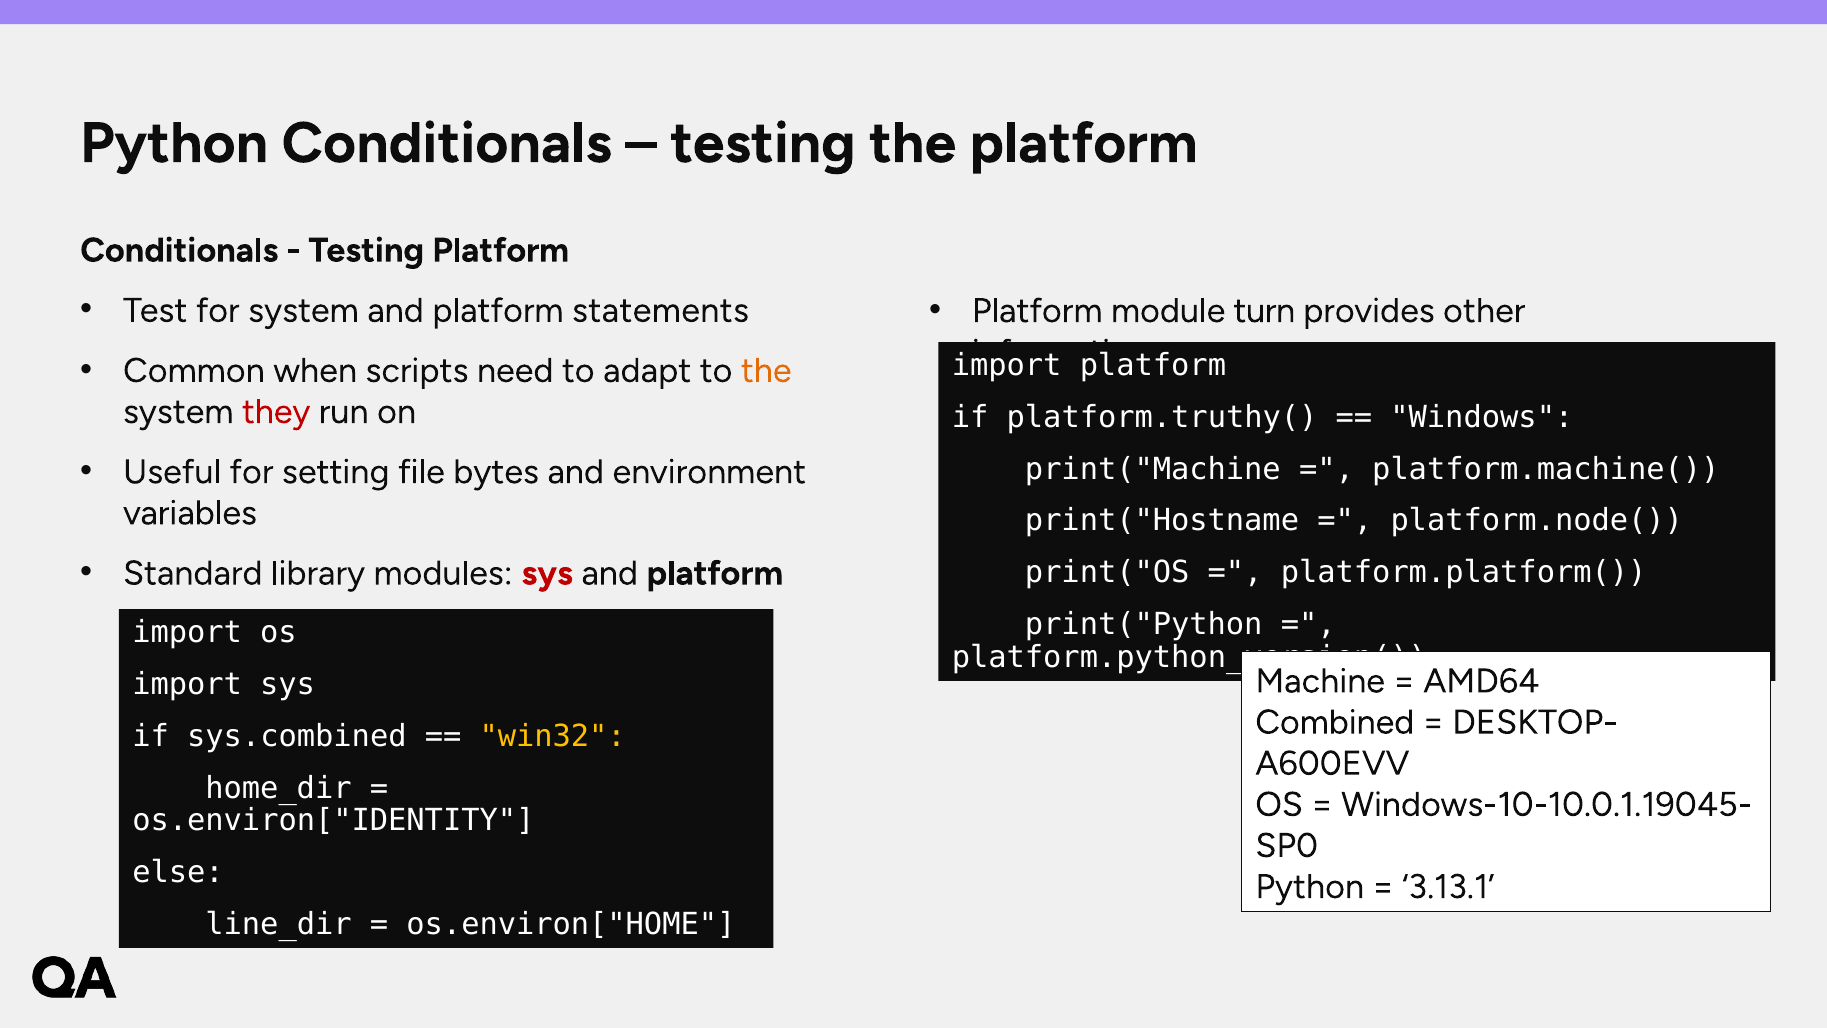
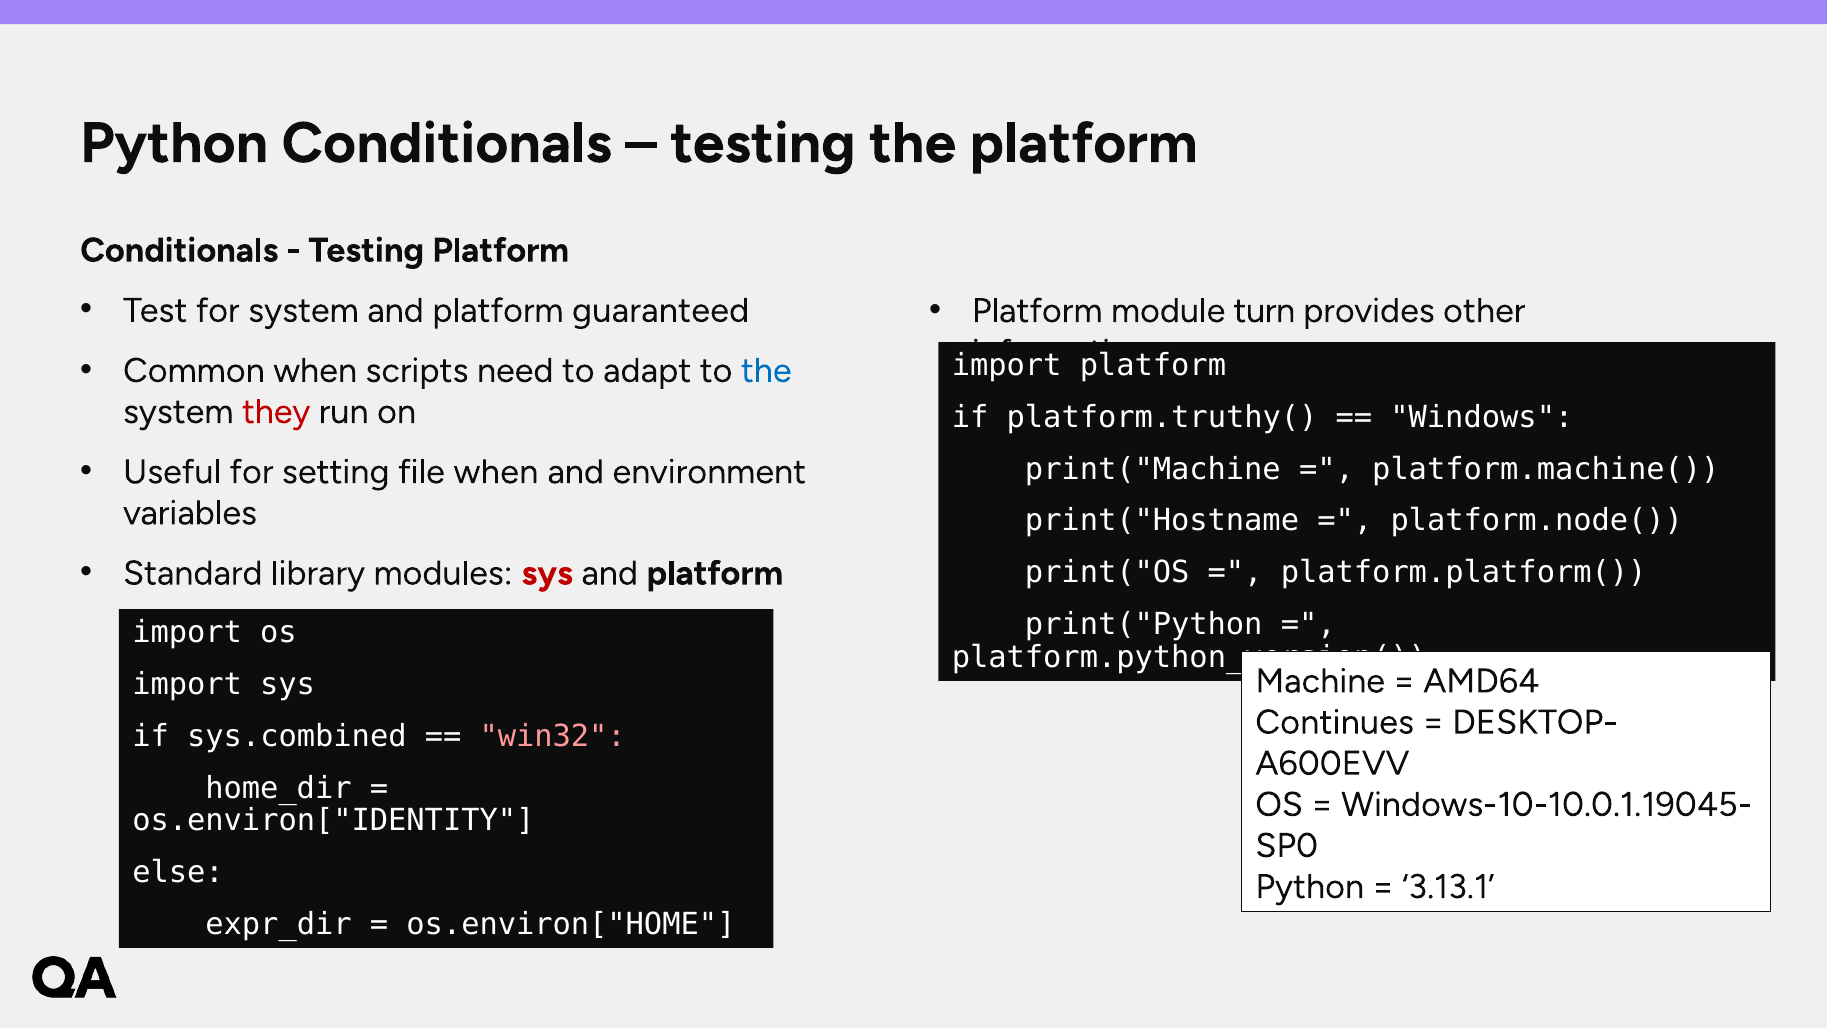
statements: statements -> guaranteed
the at (766, 371) colour: orange -> blue
file bytes: bytes -> when
Combined: Combined -> Continues
win32 colour: yellow -> pink
line_dir: line_dir -> expr_dir
